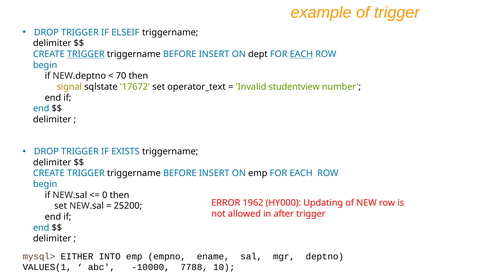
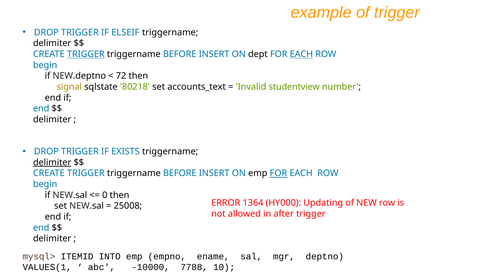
70: 70 -> 72
17672: 17672 -> 80218
operator_text: operator_text -> accounts_text
delimiter at (52, 163) underline: none -> present
FOR at (278, 173) underline: none -> present
1962: 1962 -> 1364
25200: 25200 -> 25008
EITHER: EITHER -> ITEMID
